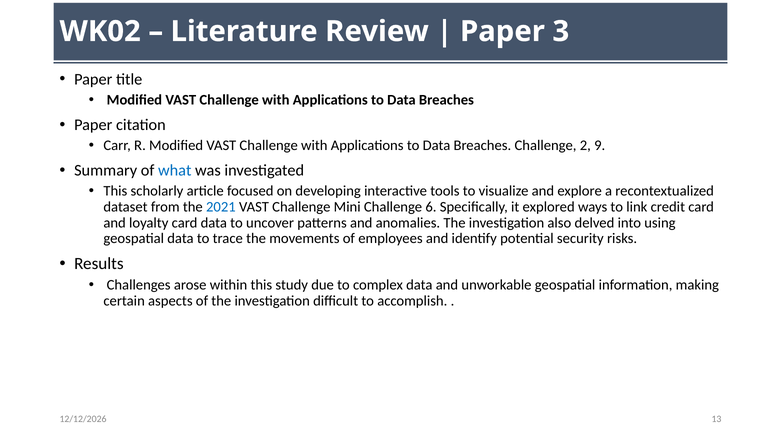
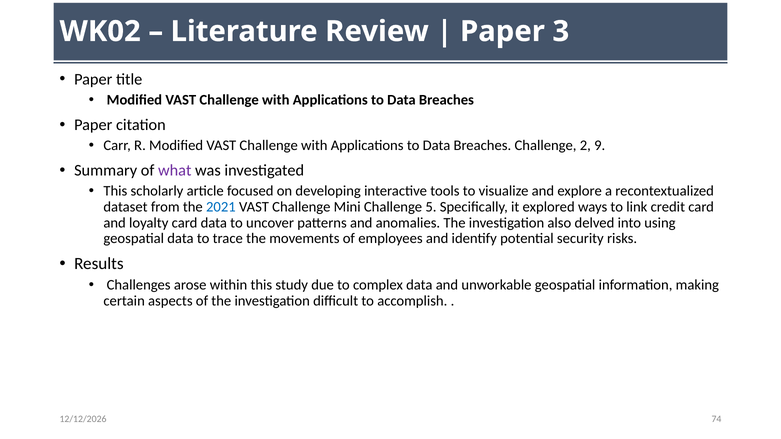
what colour: blue -> purple
6: 6 -> 5
13: 13 -> 74
